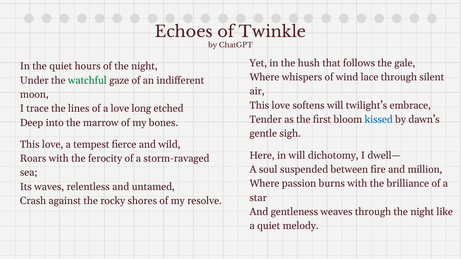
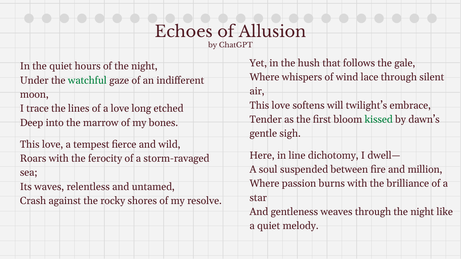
Twinkle: Twinkle -> Allusion
kissed colour: blue -> green
in will: will -> line
